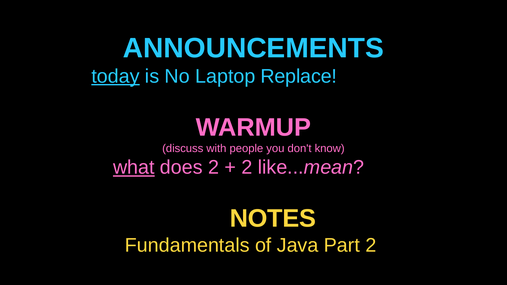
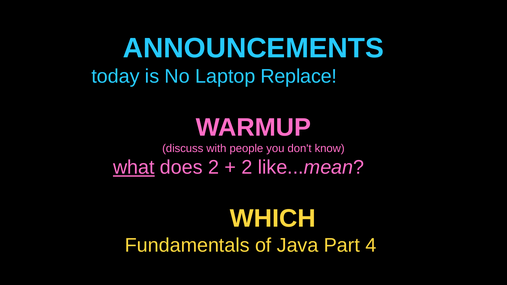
today underline: present -> none
NOTES: NOTES -> WHICH
Part 2: 2 -> 4
